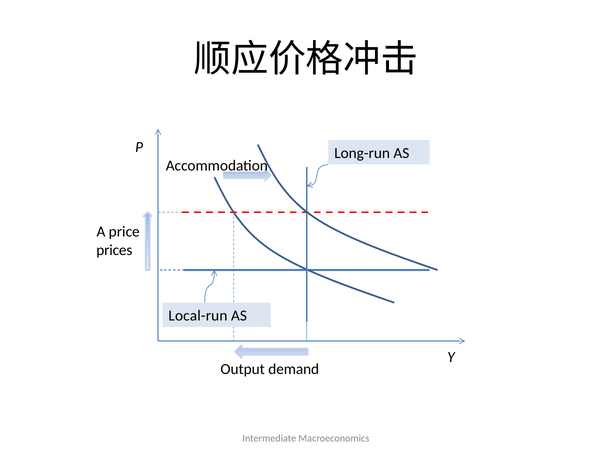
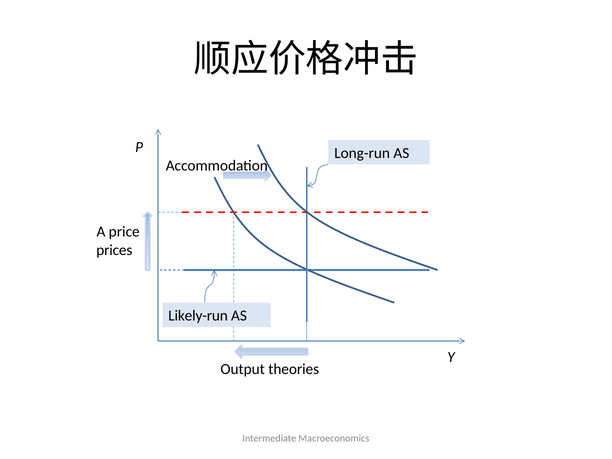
Local-run: Local-run -> Likely-run
demand: demand -> theories
